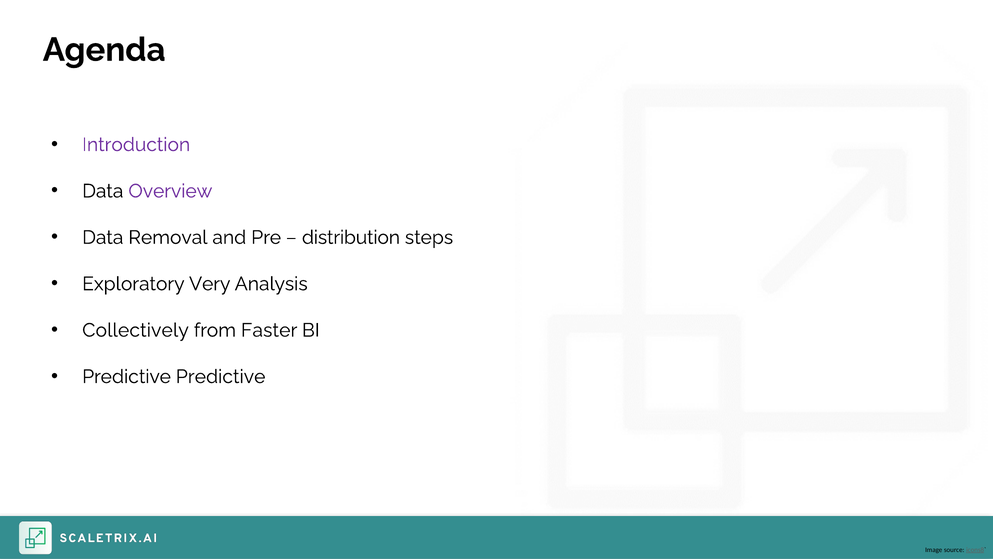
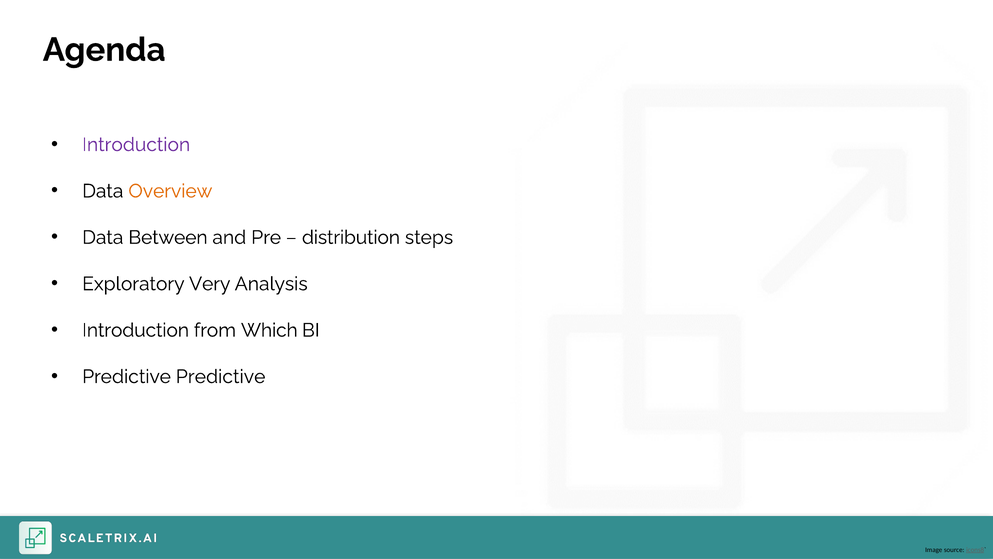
Overview colour: purple -> orange
Removal: Removal -> Between
Collectively at (135, 330): Collectively -> Introduction
Faster: Faster -> Which
